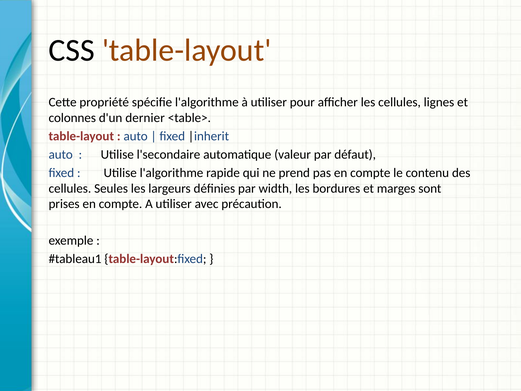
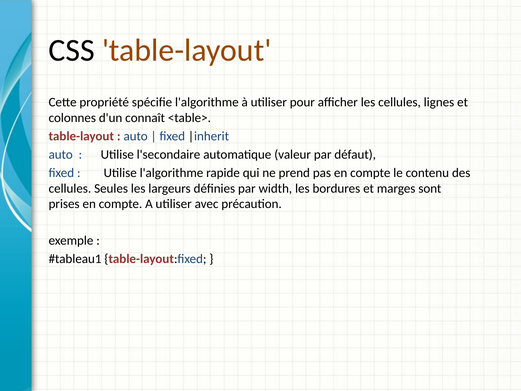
dernier: dernier -> connaît
